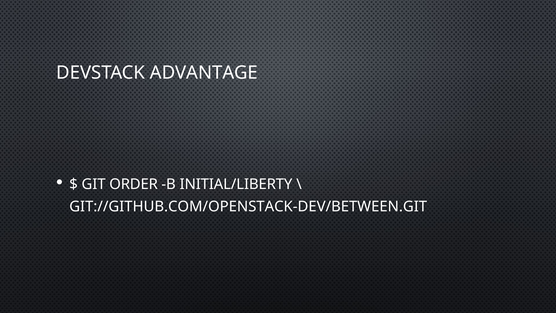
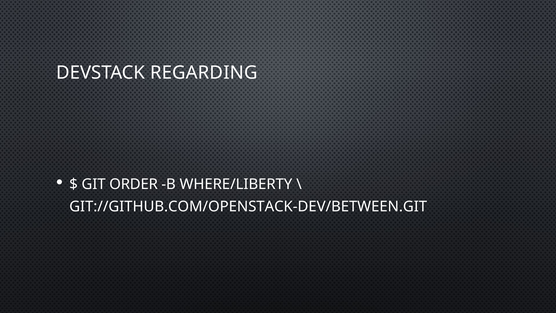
ADVANTAGE: ADVANTAGE -> REGARDING
INITIAL/LIBERTY: INITIAL/LIBERTY -> WHERE/LIBERTY
